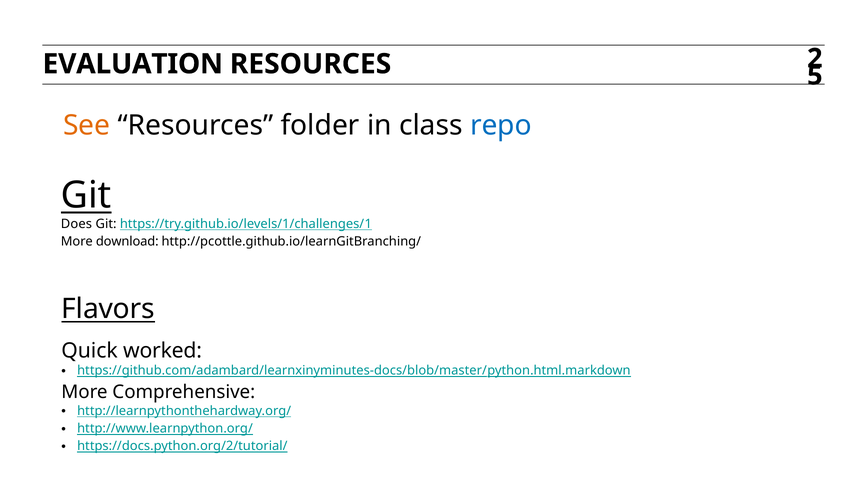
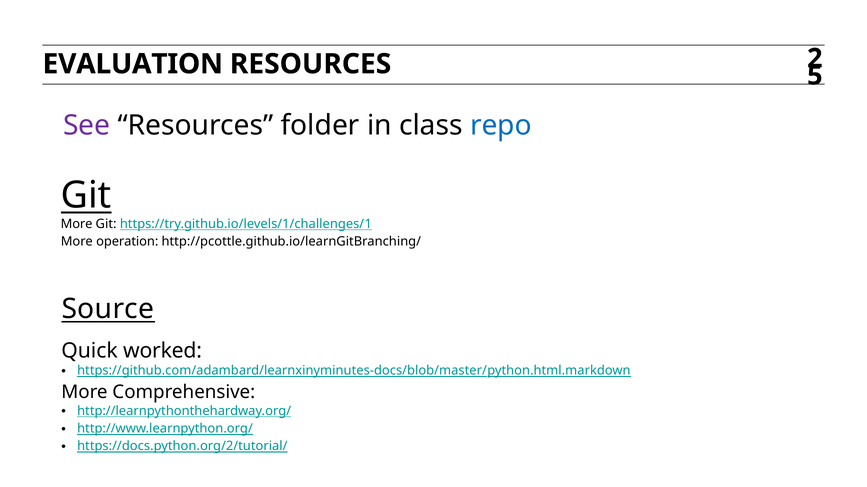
See colour: orange -> purple
Does at (76, 224): Does -> More
download: download -> operation
Flavors: Flavors -> Source
